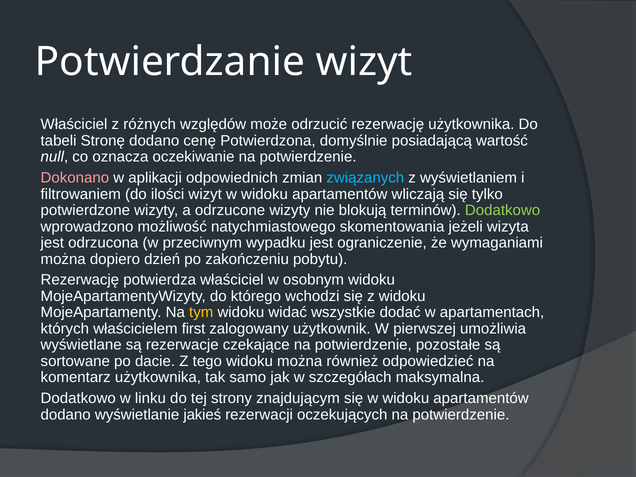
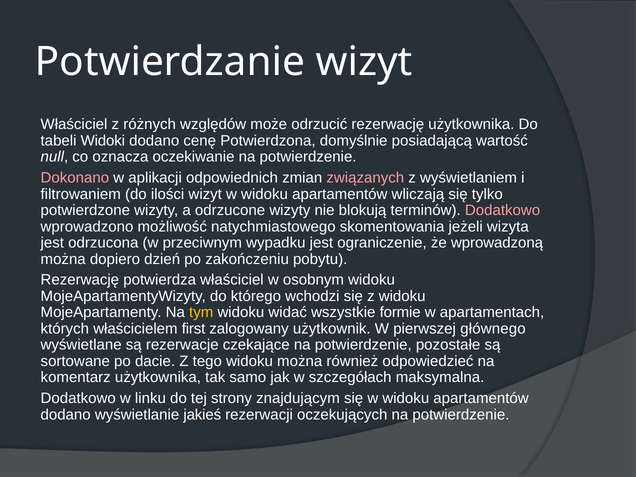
Stronę: Stronę -> Widoki
związanych colour: light blue -> pink
Dodatkowo at (503, 210) colour: light green -> pink
wymaganiami: wymaganiami -> wprowadzoną
dodać: dodać -> formie
umożliwia: umożliwia -> głównego
